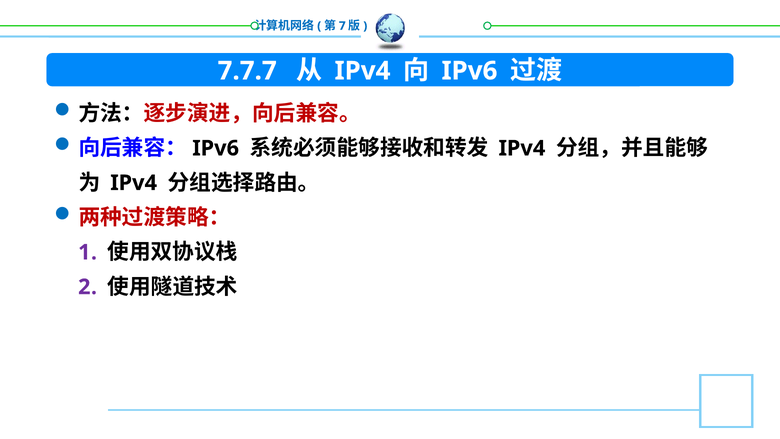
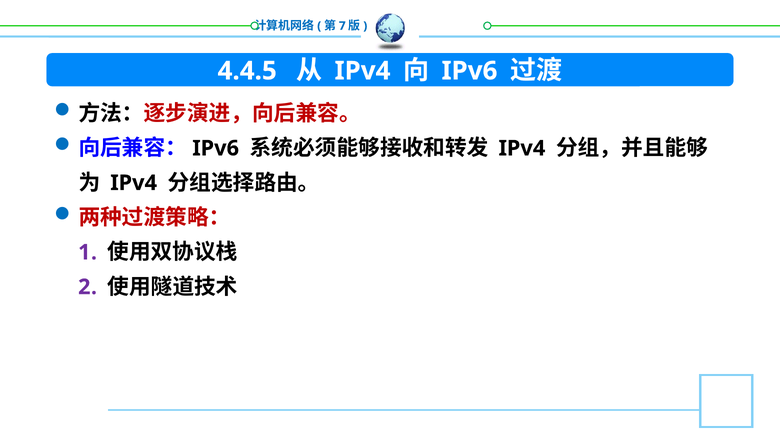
7.7.7: 7.7.7 -> 4.4.5
